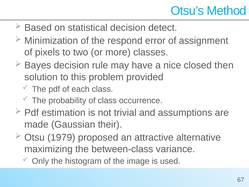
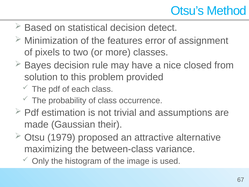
respond: respond -> features
then: then -> from
